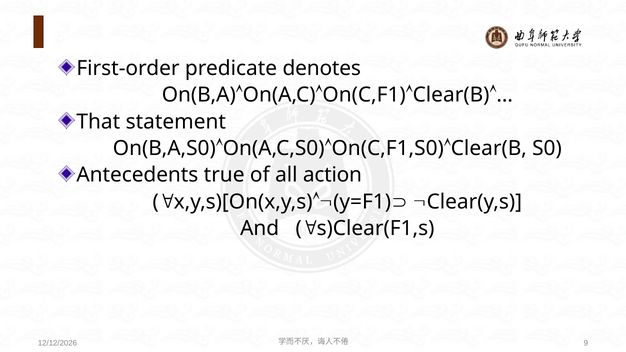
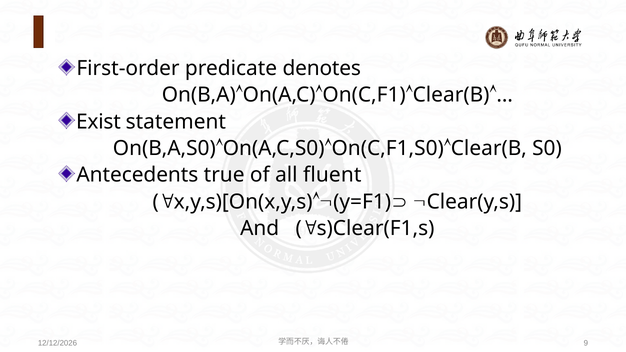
That: That -> Exist
action: action -> fluent
